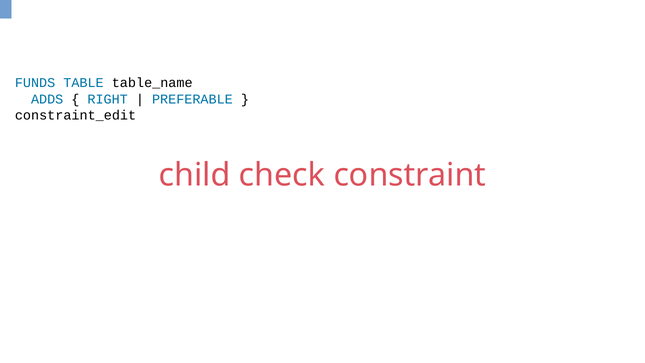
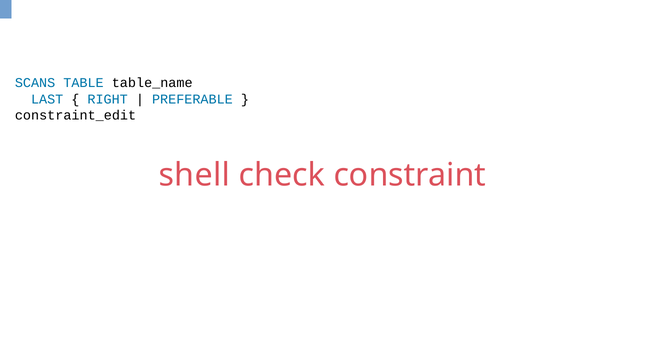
FUNDS: FUNDS -> SCANS
ADDS: ADDS -> LAST
child: child -> shell
